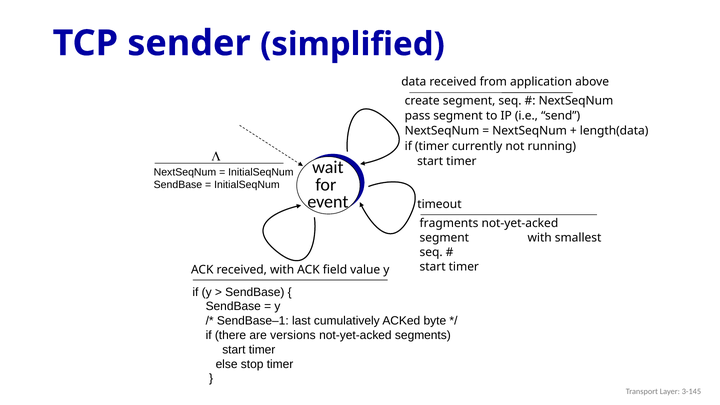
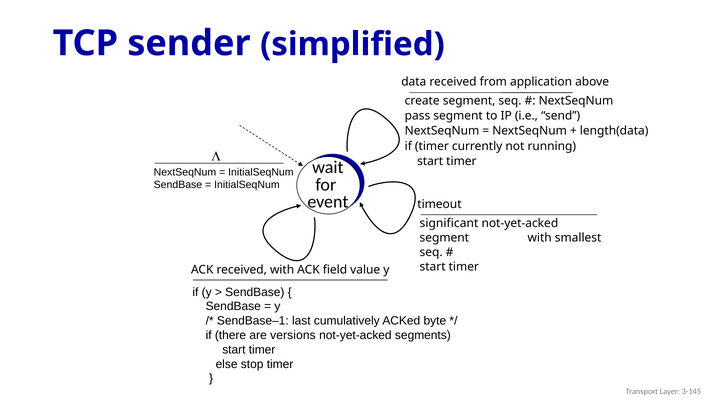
fragments: fragments -> significant
